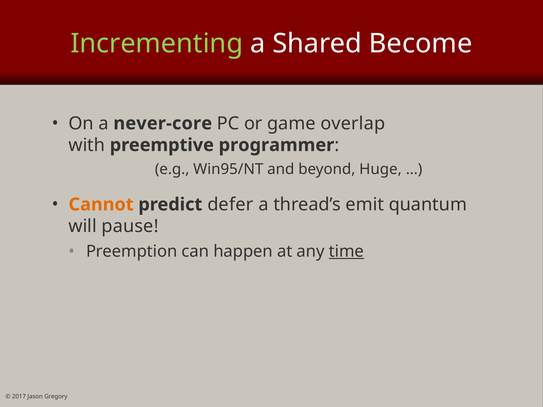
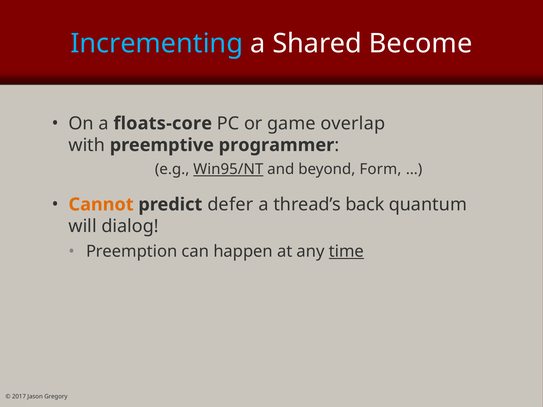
Incrementing colour: light green -> light blue
never-core: never-core -> floats-core
Win95/NT underline: none -> present
Huge: Huge -> Form
emit: emit -> back
pause: pause -> dialog
